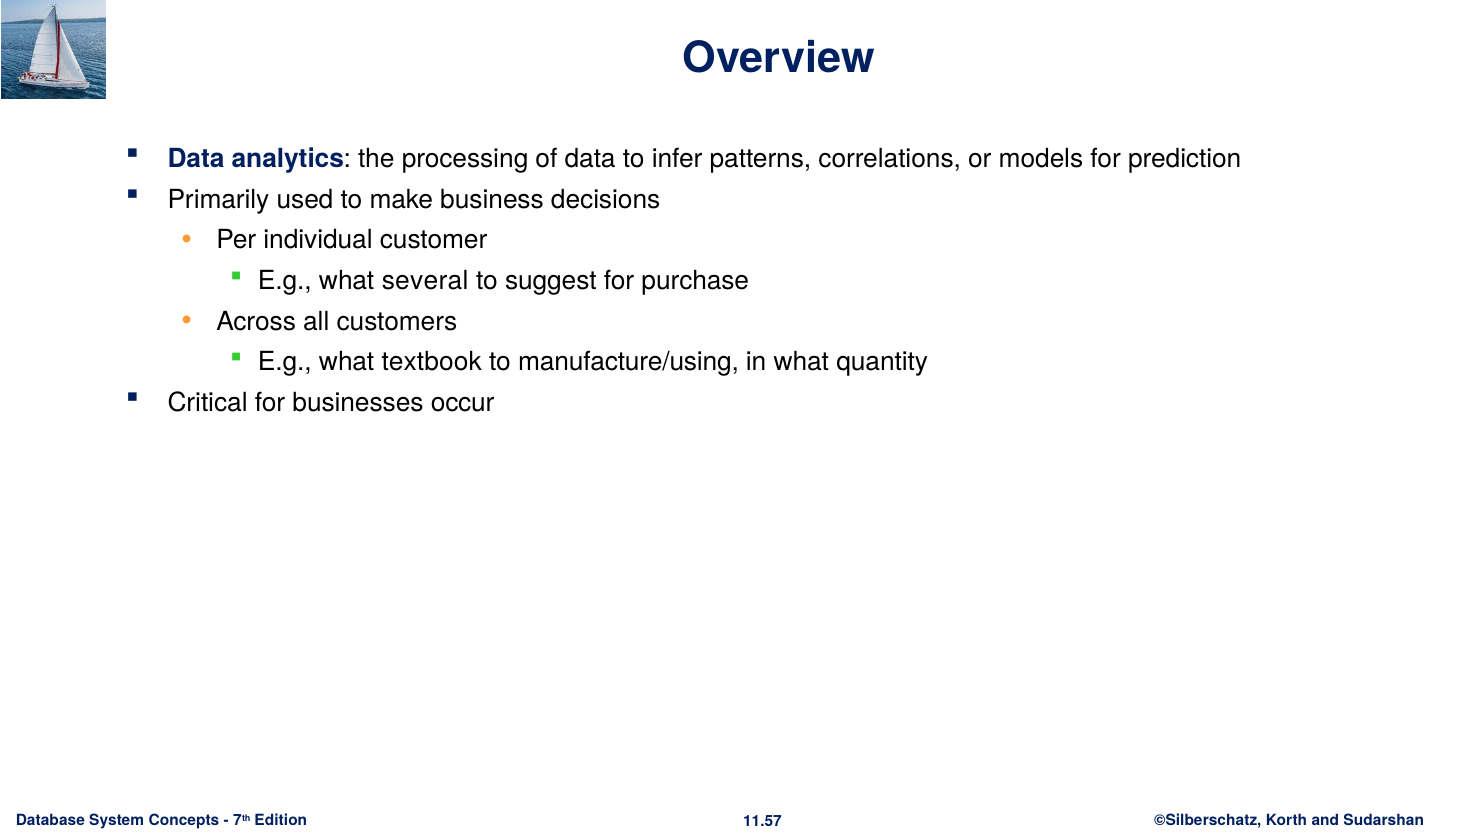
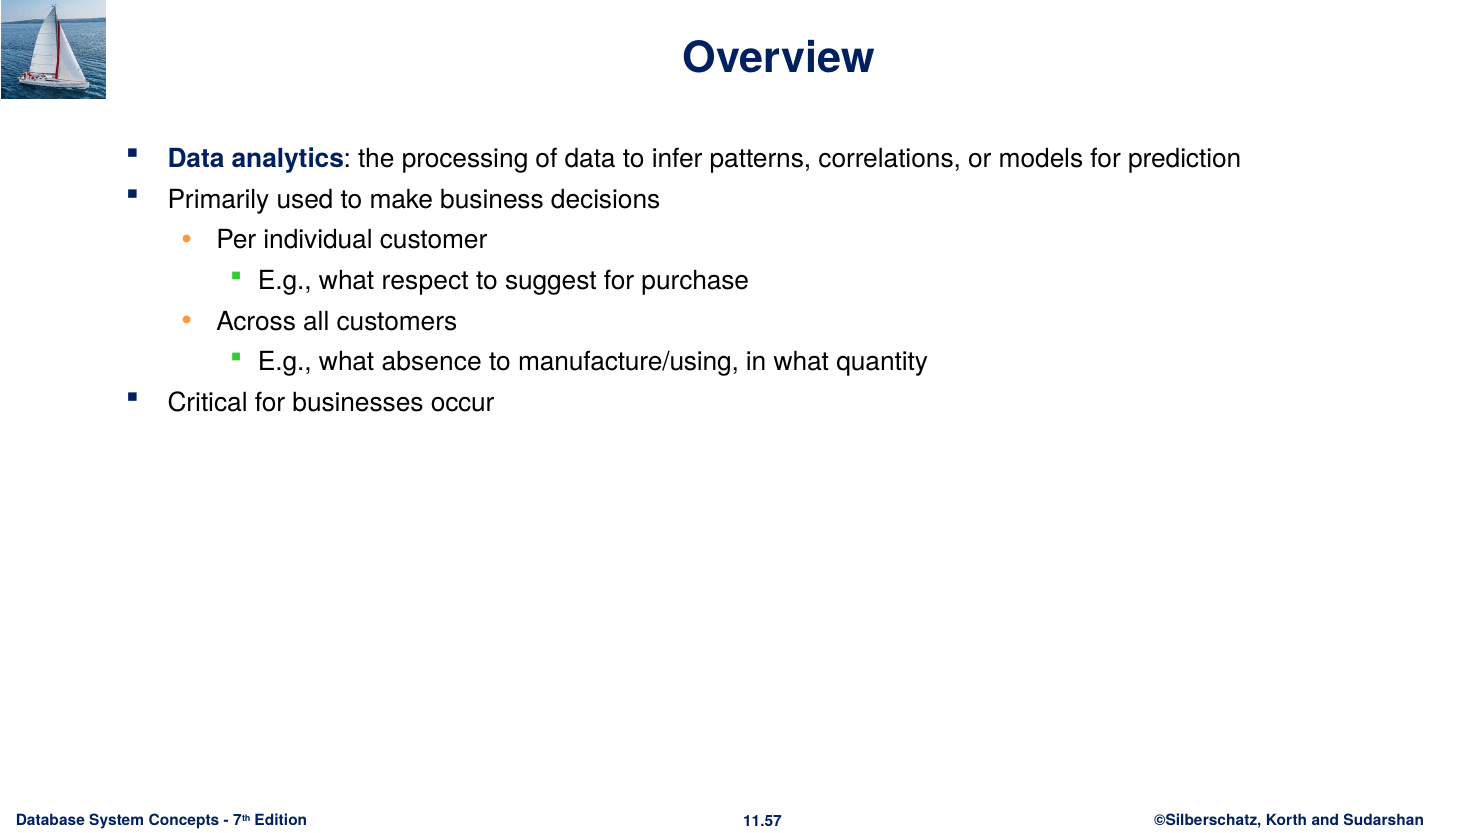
several: several -> respect
textbook: textbook -> absence
